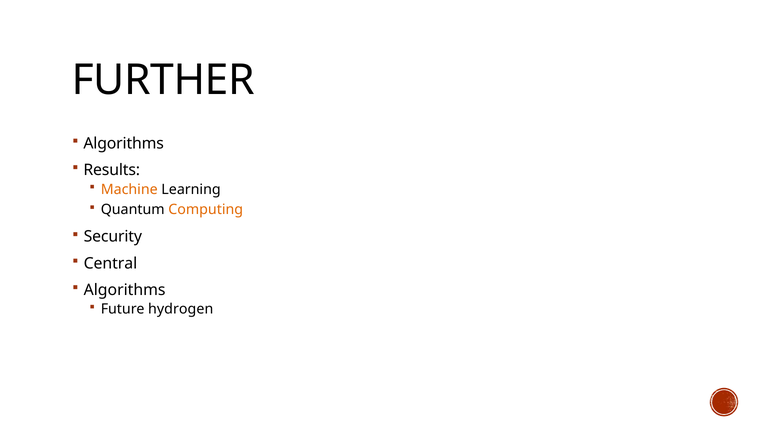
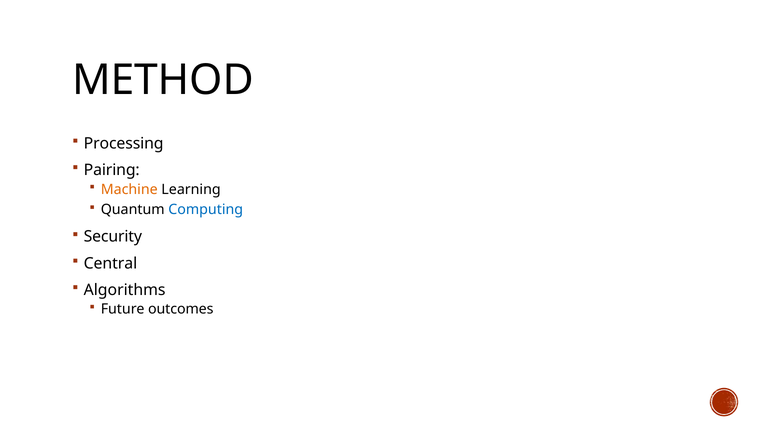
FURTHER: FURTHER -> METHOD
Algorithms at (124, 143): Algorithms -> Processing
Results: Results -> Pairing
Computing colour: orange -> blue
hydrogen: hydrogen -> outcomes
